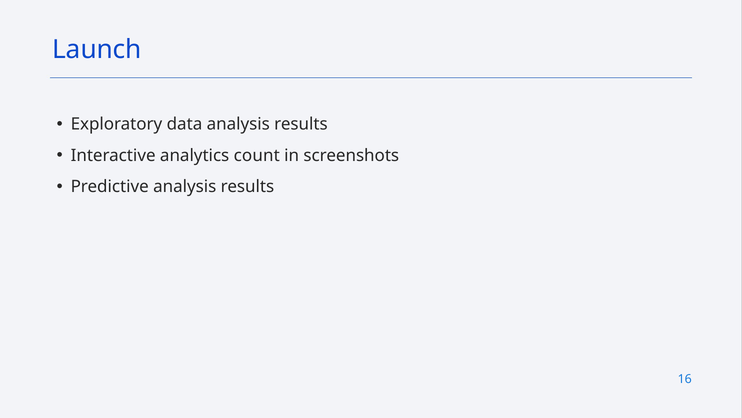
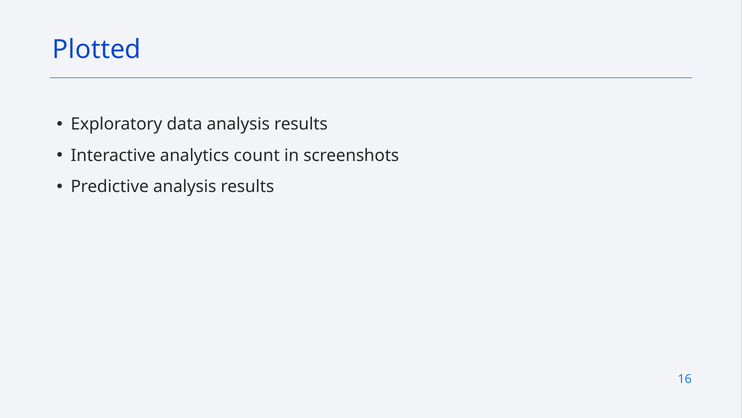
Launch: Launch -> Plotted
